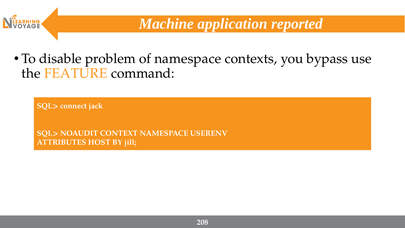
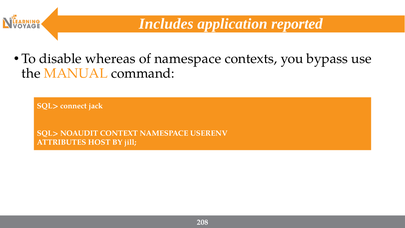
Machine: Machine -> Includes
problem: problem -> whereas
FEATURE: FEATURE -> MANUAL
